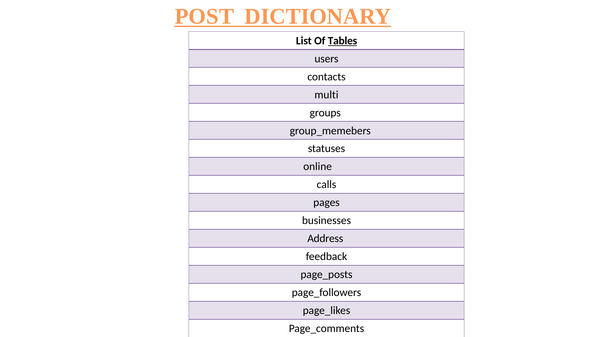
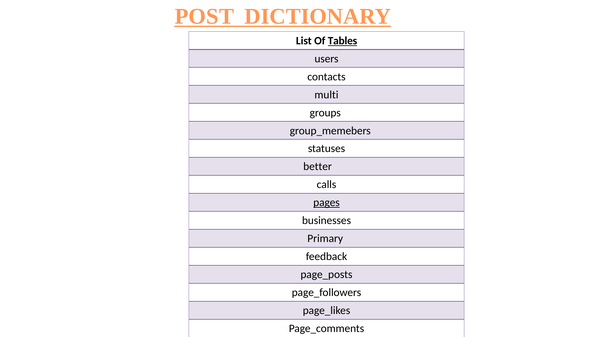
online: online -> better
pages underline: none -> present
Address: Address -> Primary
